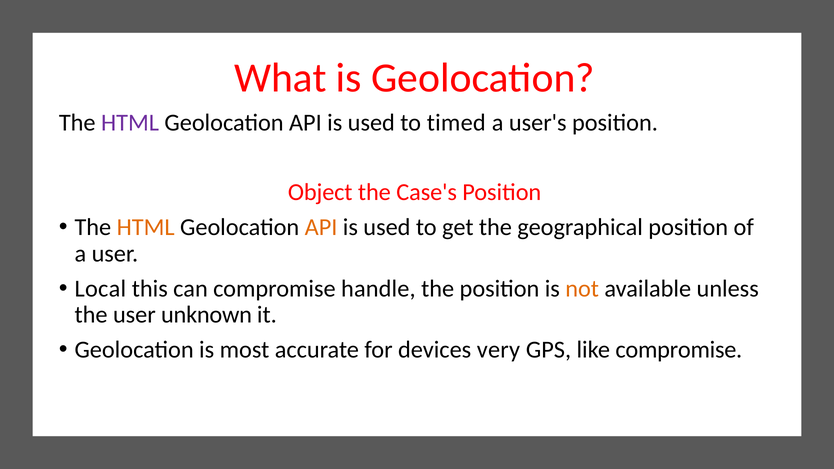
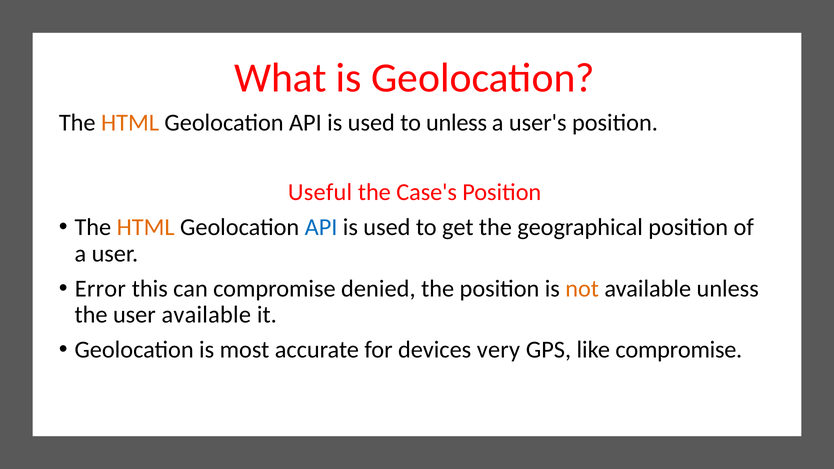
HTML at (130, 123) colour: purple -> orange
to timed: timed -> unless
Object: Object -> Useful
API at (321, 227) colour: orange -> blue
Local: Local -> Error
handle: handle -> denied
user unknown: unknown -> available
